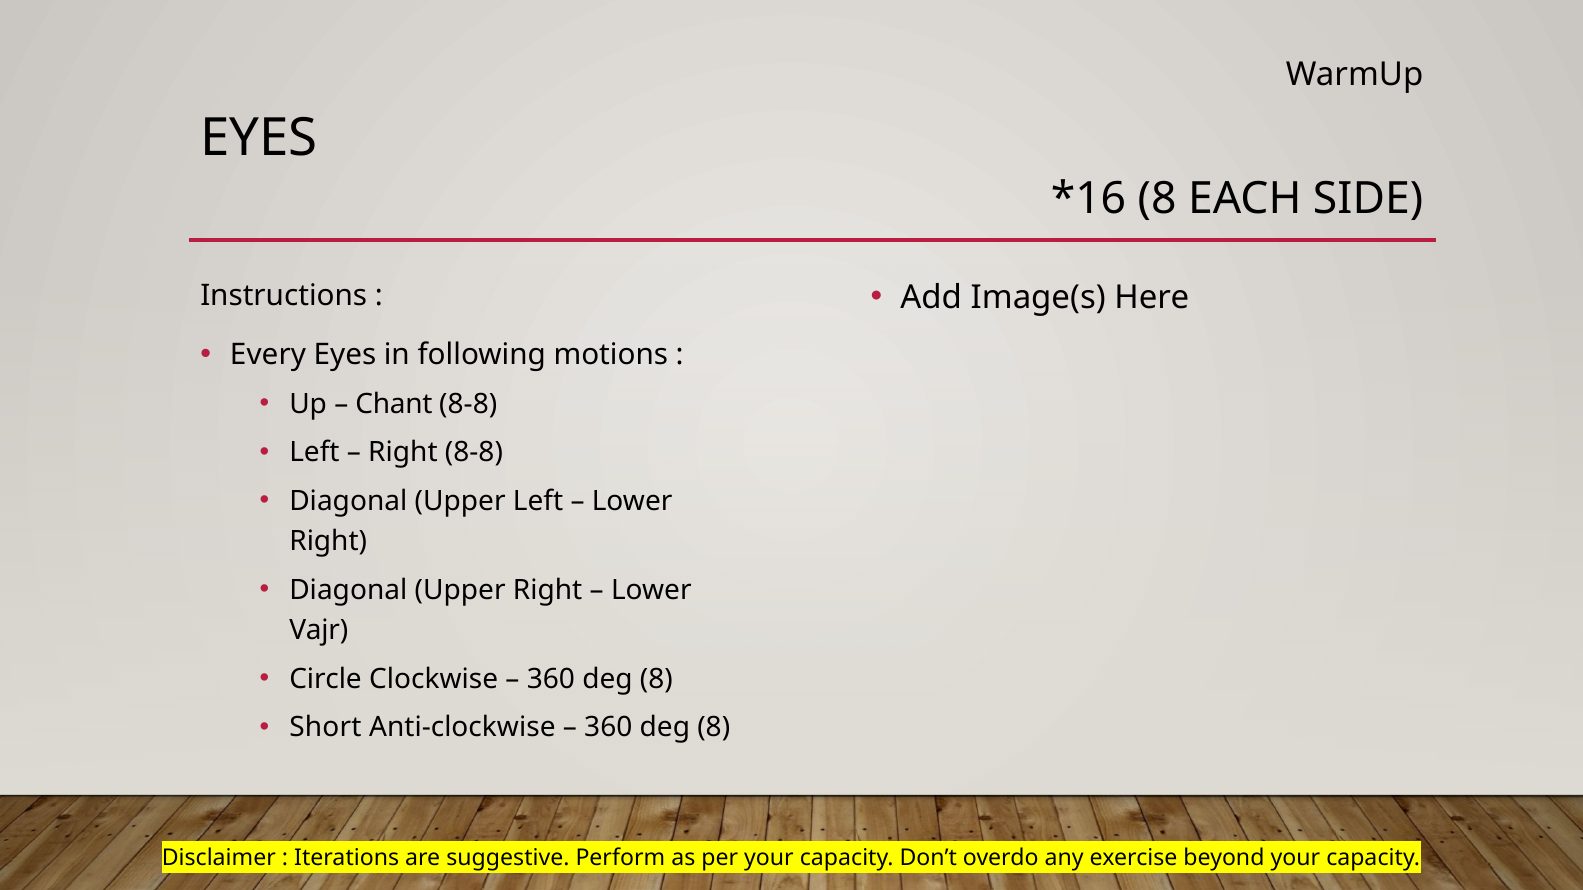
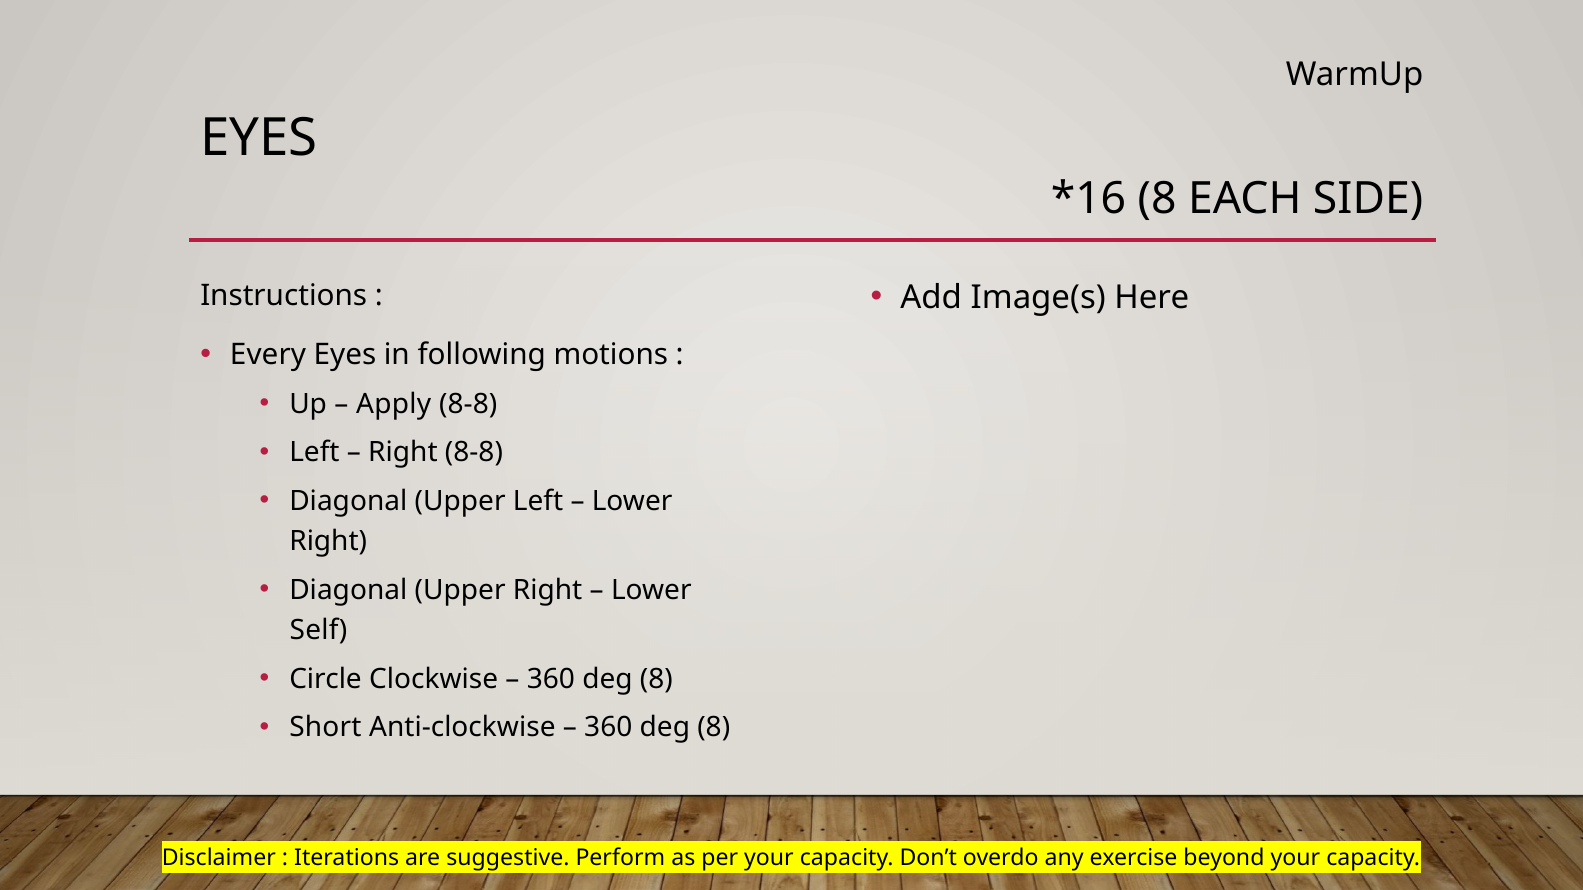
Chant: Chant -> Apply
Vajr: Vajr -> Self
